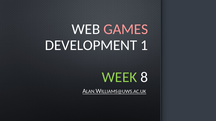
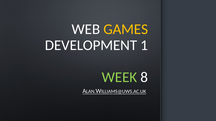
GAMES colour: pink -> yellow
